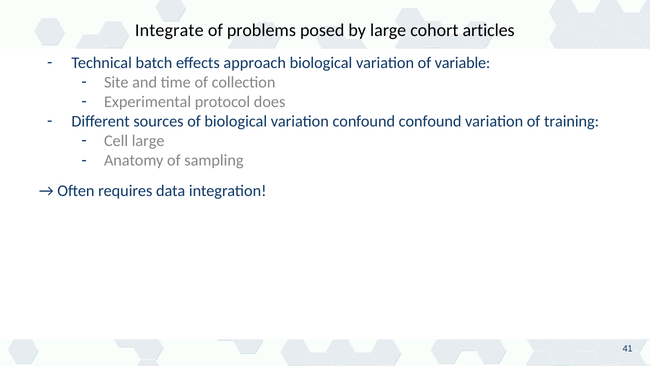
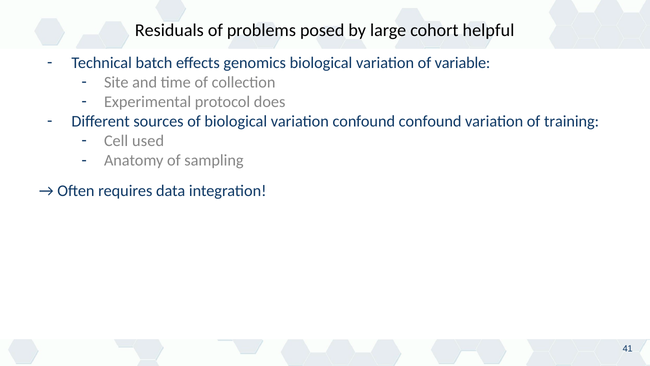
Integrate: Integrate -> Residuals
articles: articles -> helpful
approach: approach -> genomics
Cell large: large -> used
